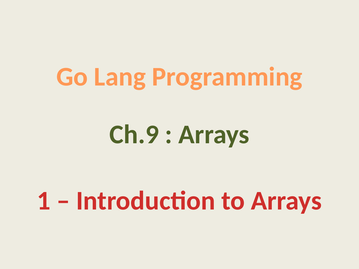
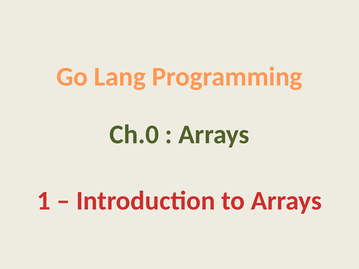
Ch.9: Ch.9 -> Ch.0
